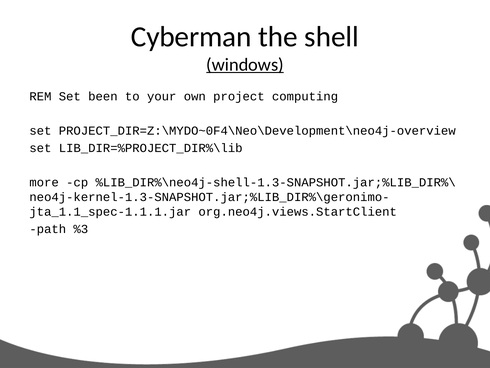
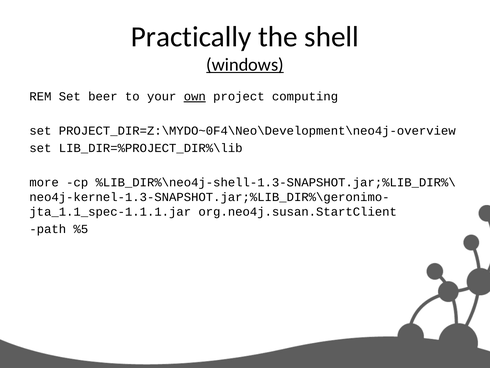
Cyberman: Cyberman -> Practically
been: been -> beer
own underline: none -> present
org.neo4j.views.StartClient: org.neo4j.views.StartClient -> org.neo4j.susan.StartClient
%3: %3 -> %5
